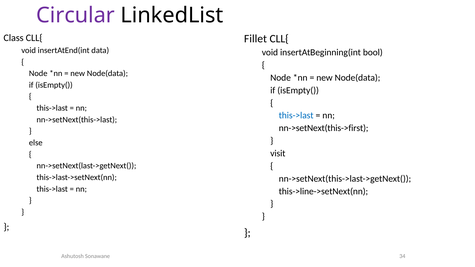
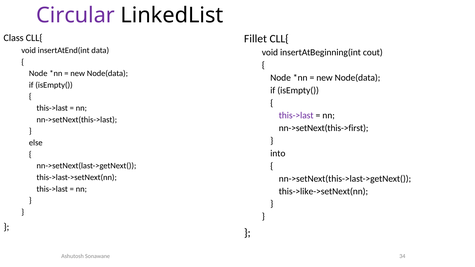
bool: bool -> cout
this->last at (296, 116) colour: blue -> purple
visit: visit -> into
this->line->setNext(nn: this->line->setNext(nn -> this->like->setNext(nn
